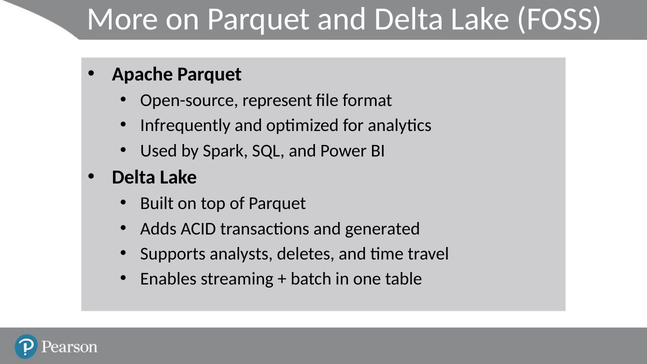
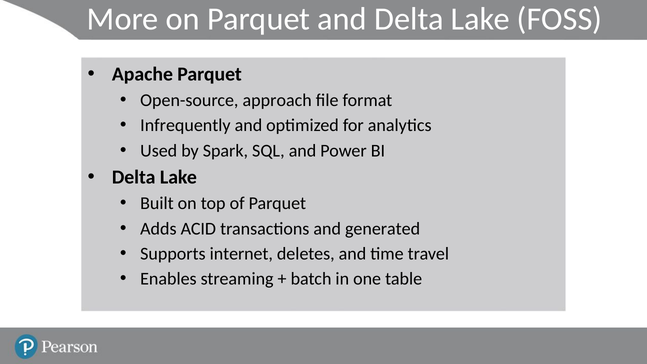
represent: represent -> approach
analysts: analysts -> internet
